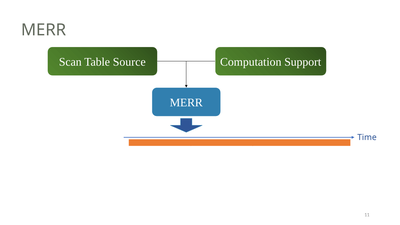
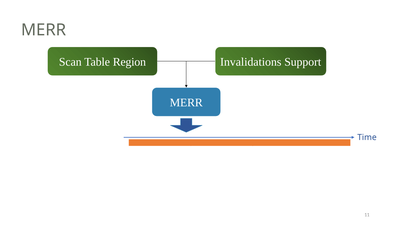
Source: Source -> Region
Computation: Computation -> Invalidations
